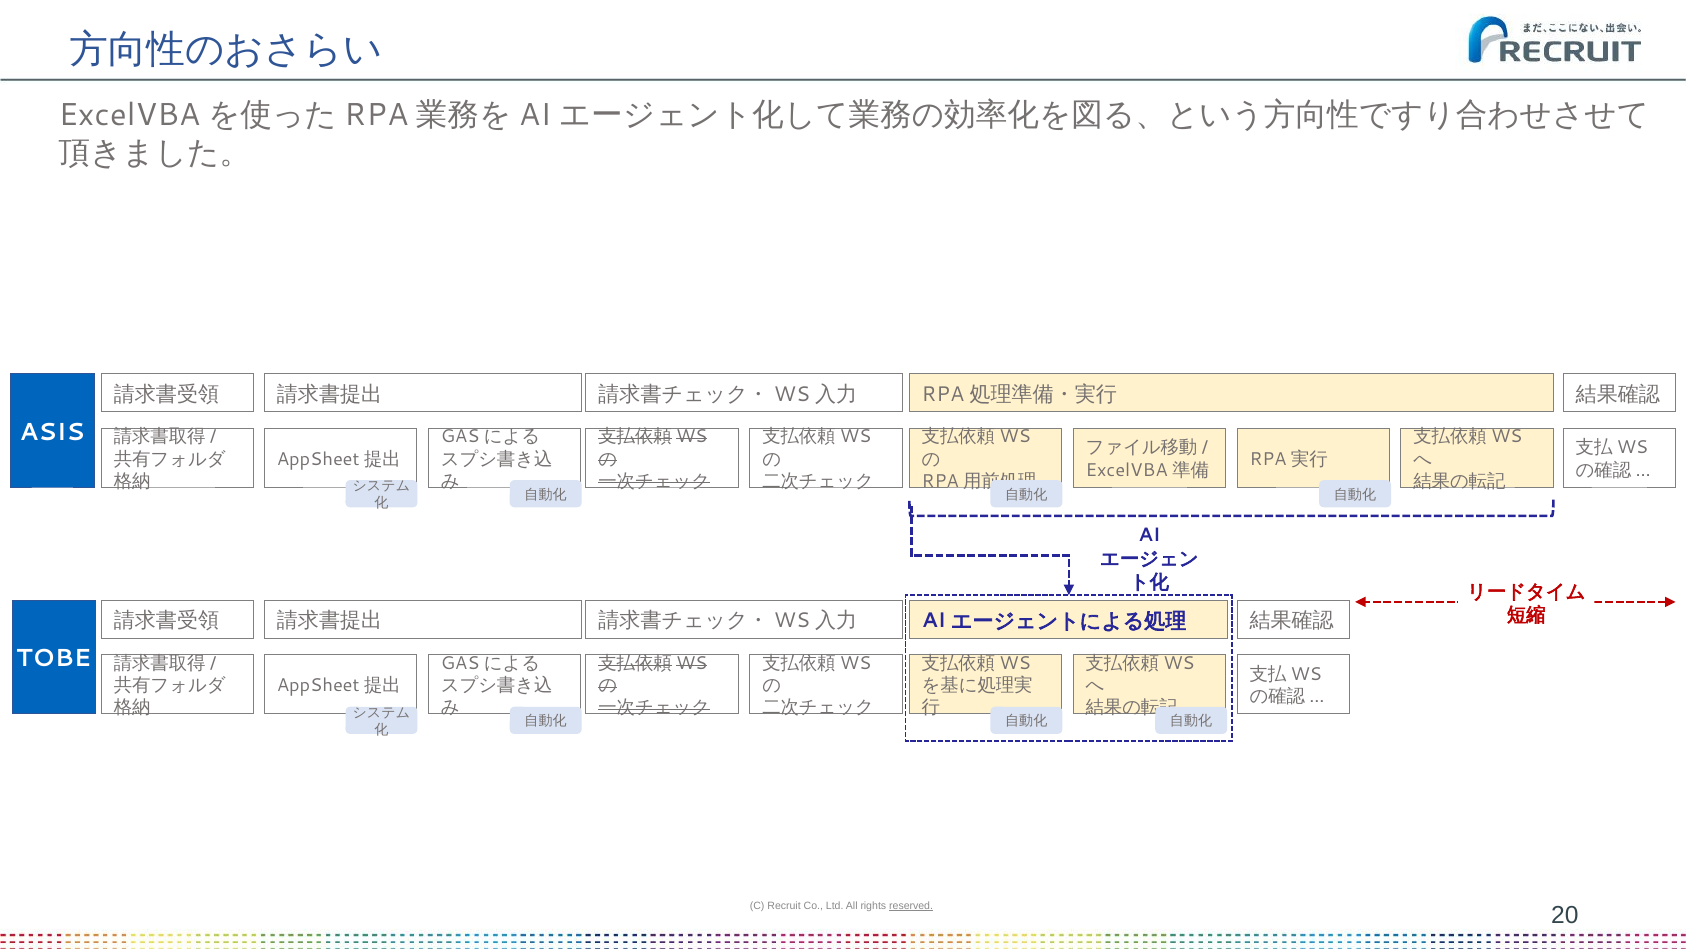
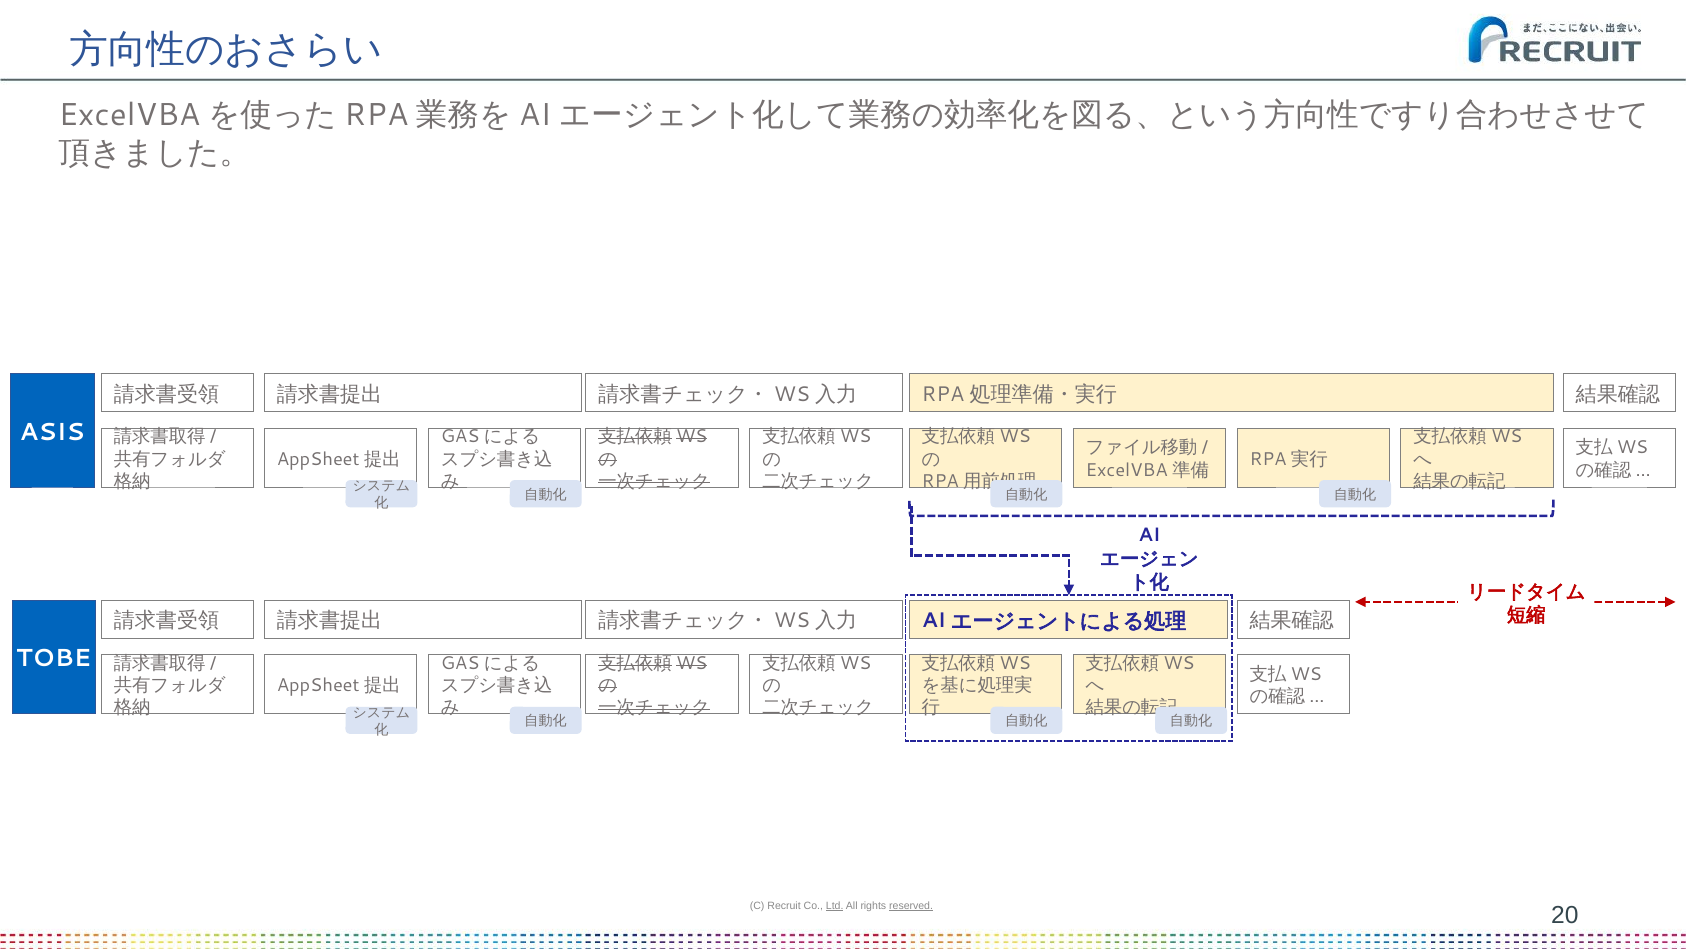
Ltd underline: none -> present
